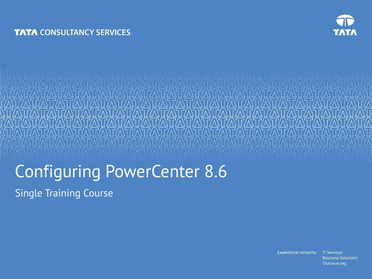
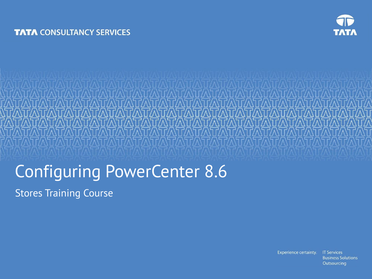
Single: Single -> Stores
